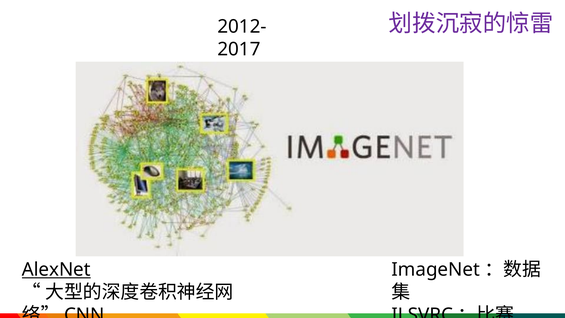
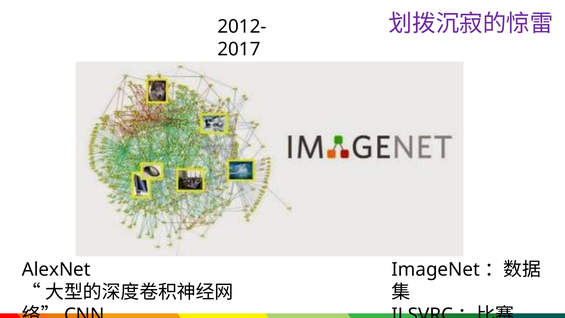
AlexNet underline: present -> none
